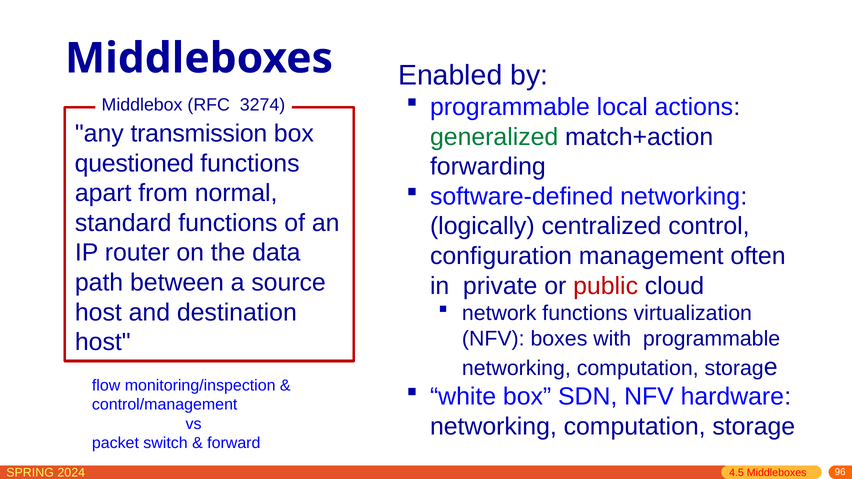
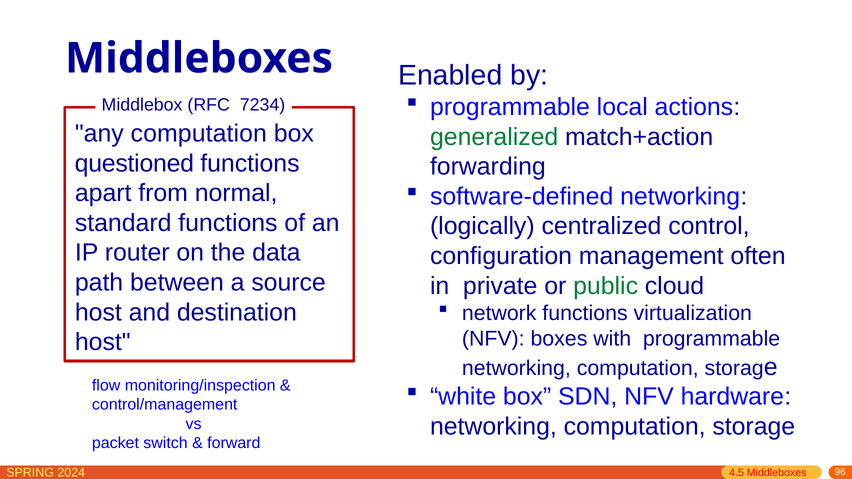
3274: 3274 -> 7234
any transmission: transmission -> computation
public colour: red -> green
